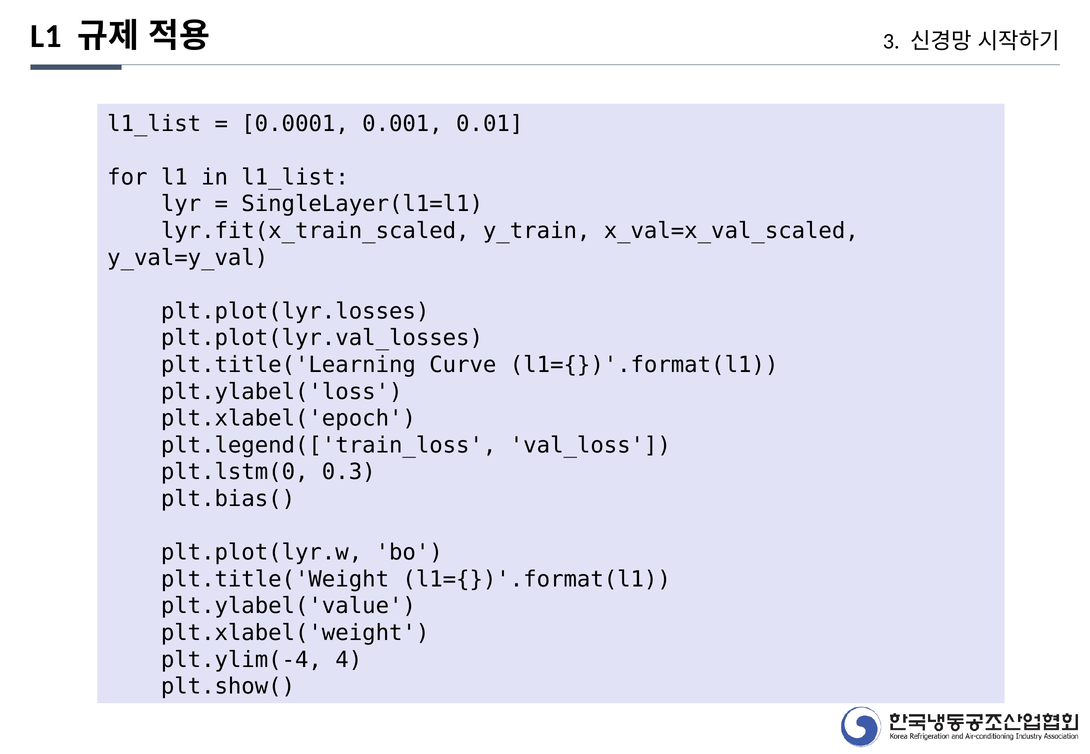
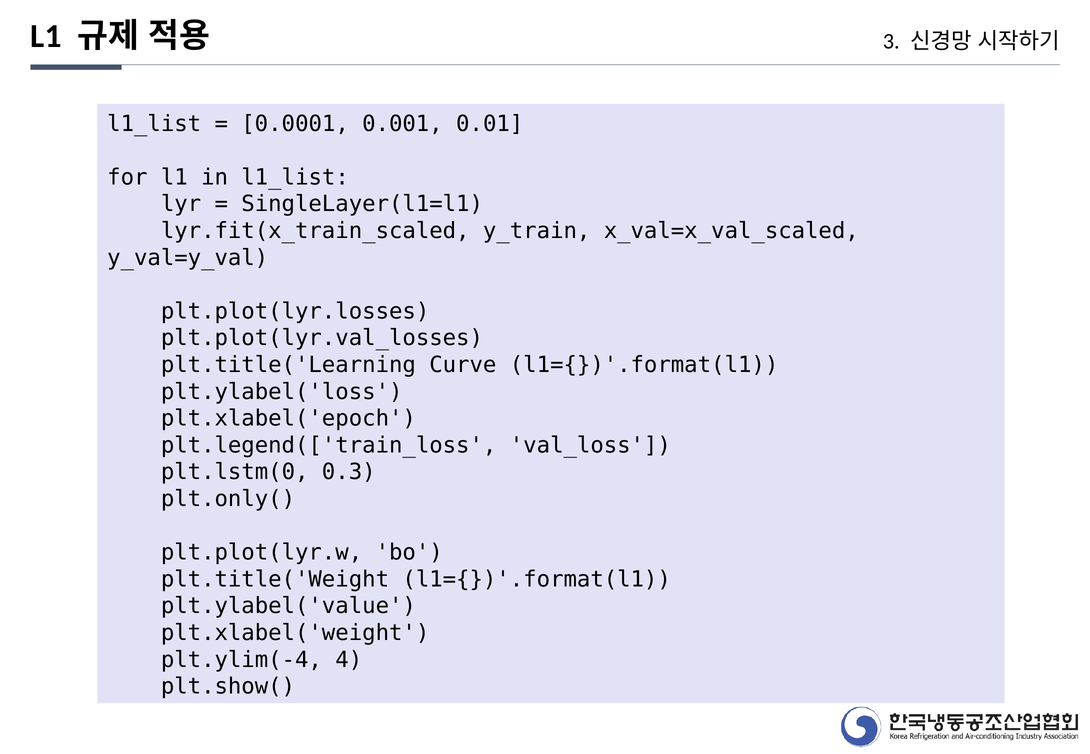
plt.bias(: plt.bias( -> plt.only(
